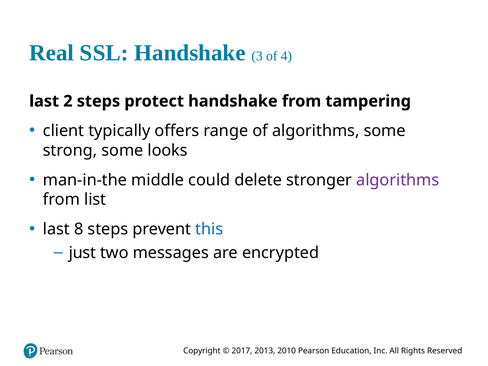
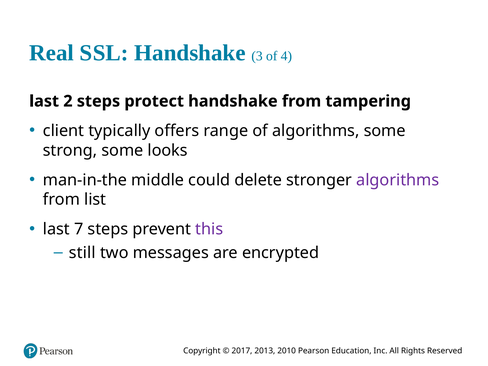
8: 8 -> 7
this colour: blue -> purple
just: just -> still
